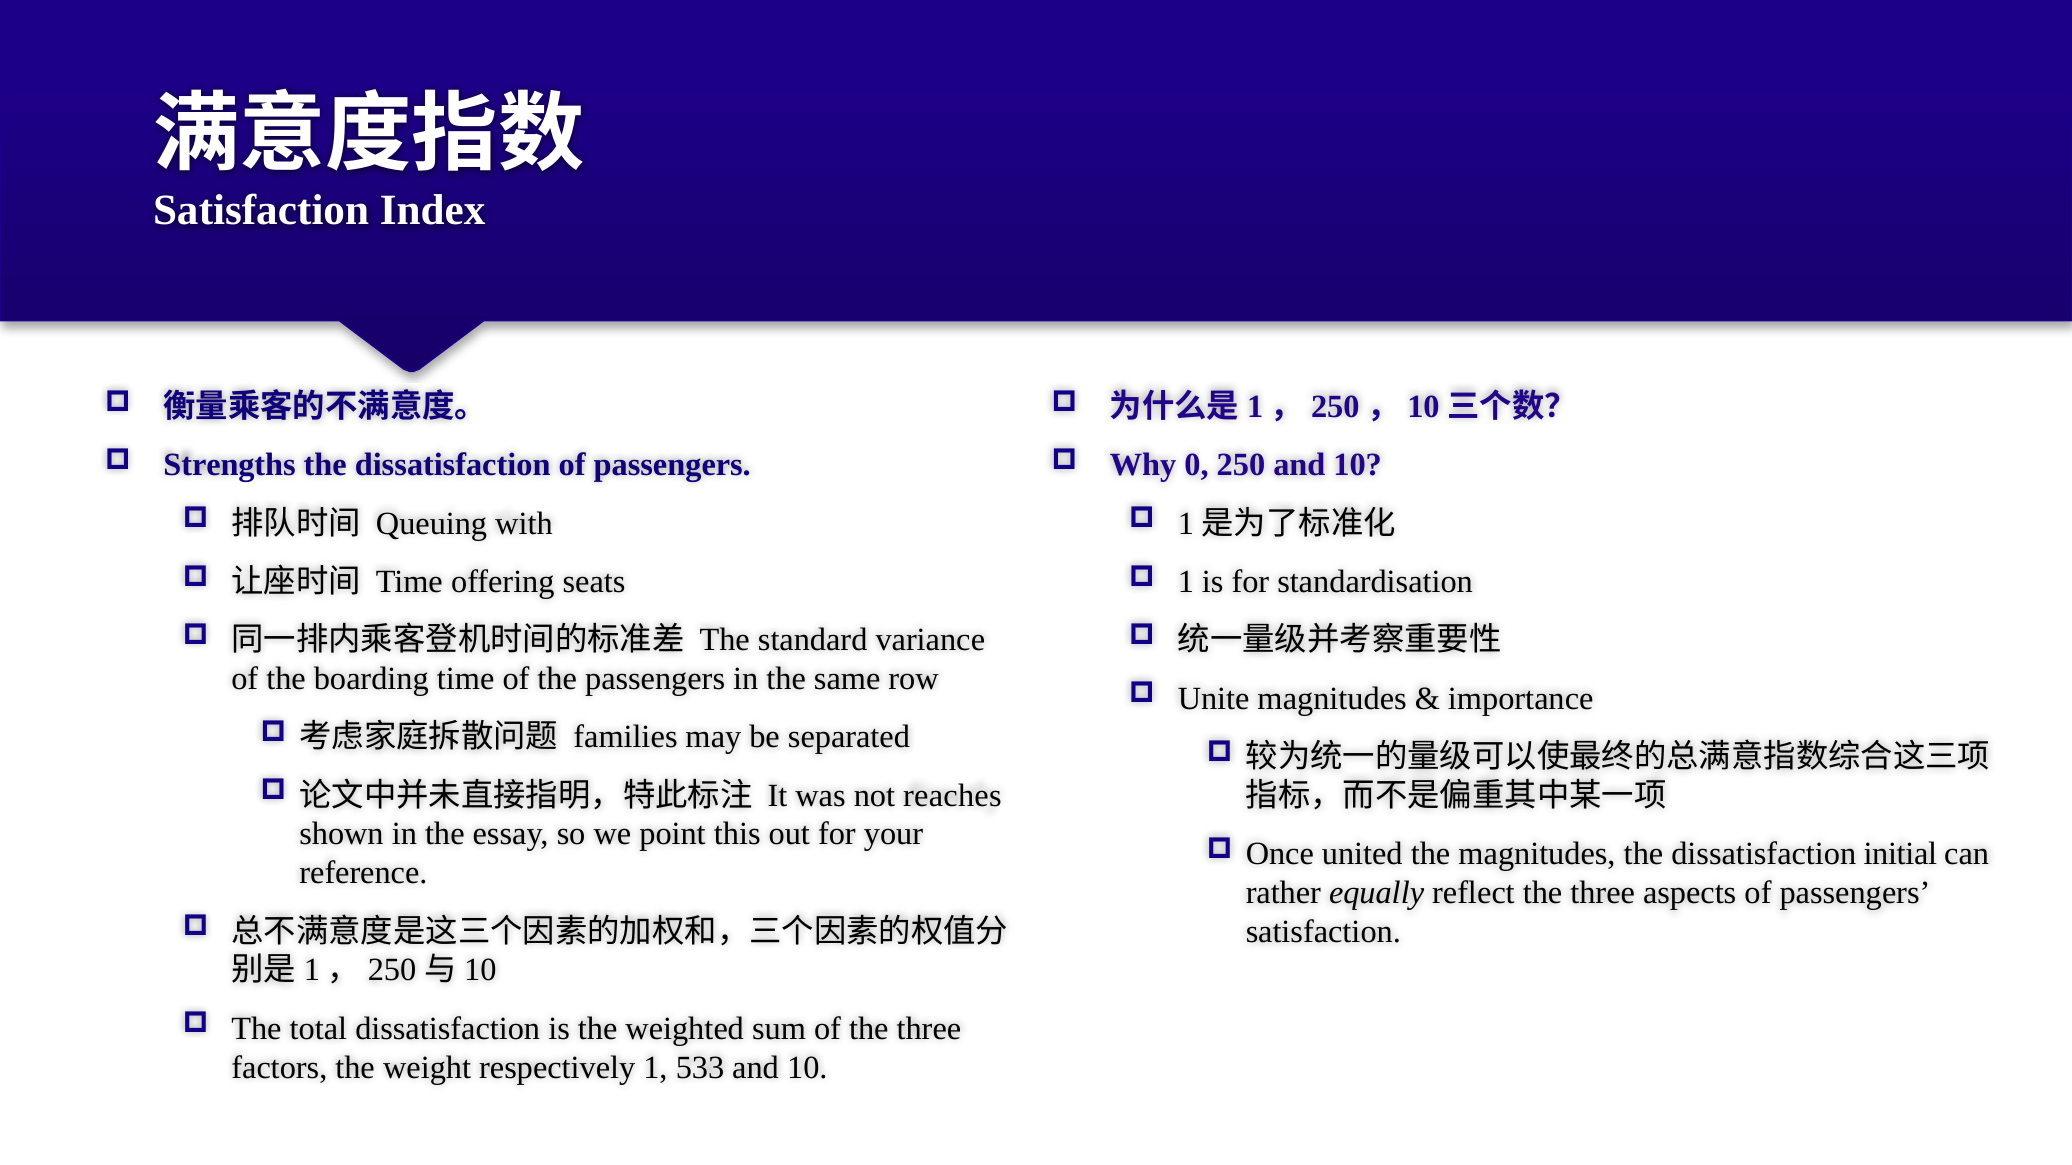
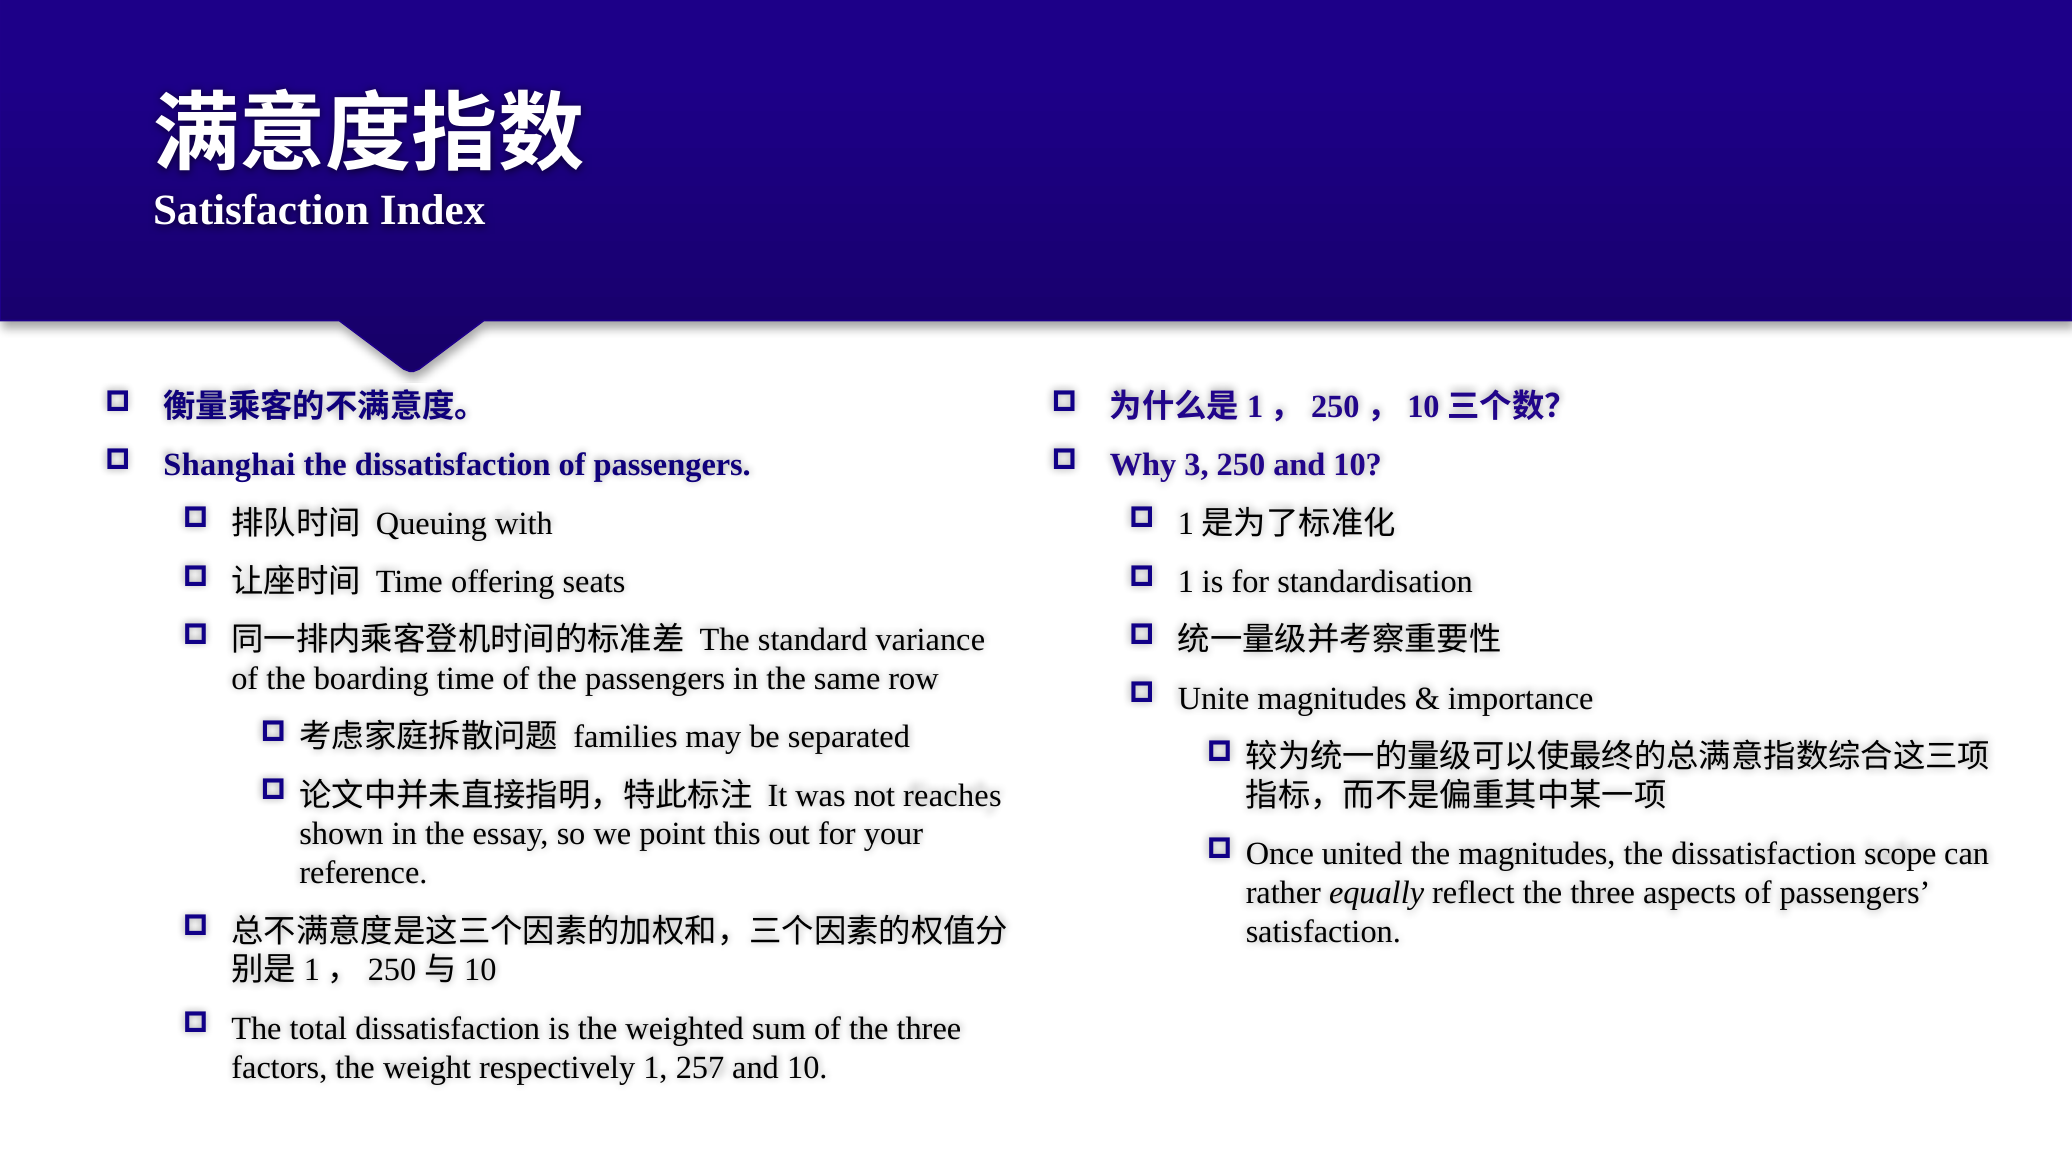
Strengths: Strengths -> Shanghai
0: 0 -> 3
initial: initial -> scope
533: 533 -> 257
